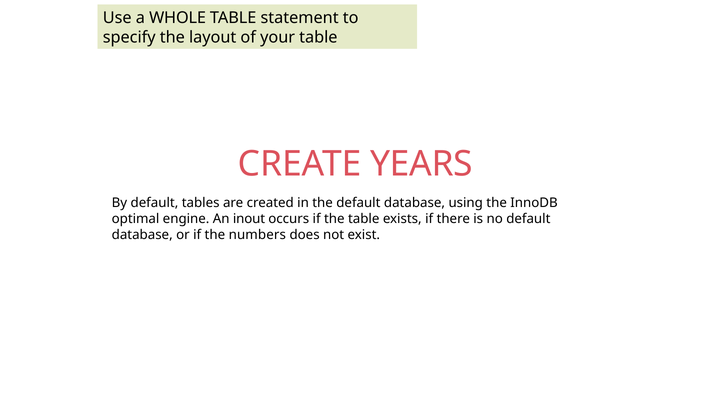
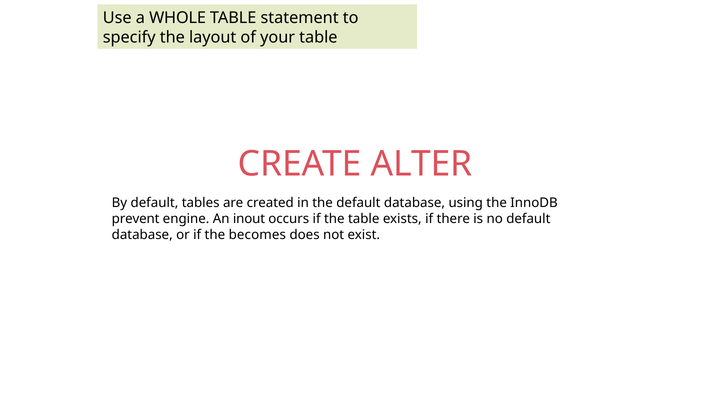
YEARS: YEARS -> ALTER
optimal: optimal -> prevent
numbers: numbers -> becomes
